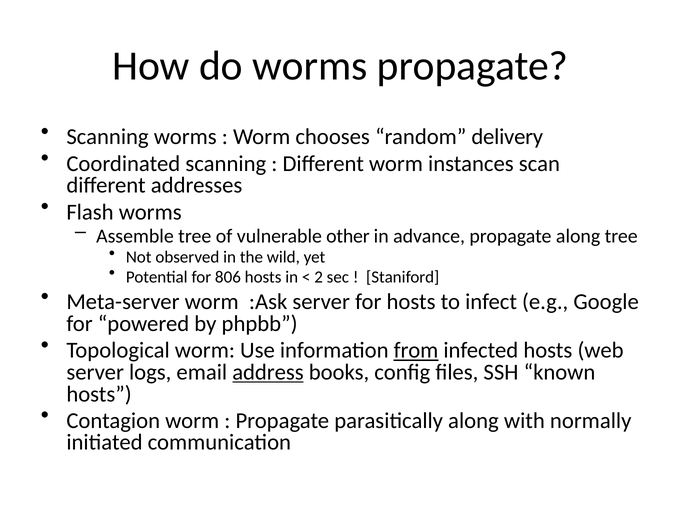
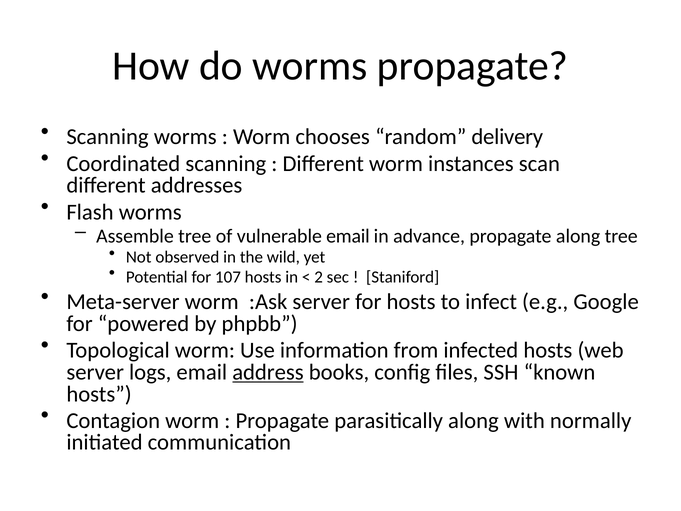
vulnerable other: other -> email
806: 806 -> 107
from underline: present -> none
